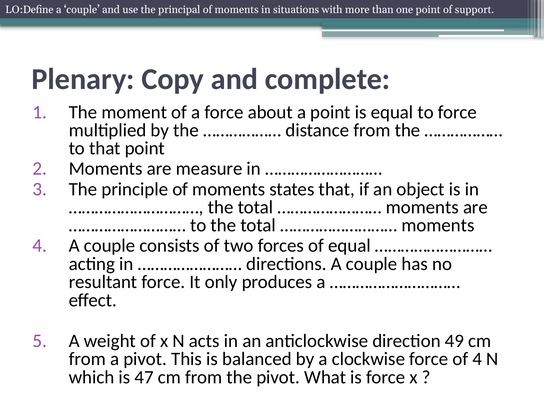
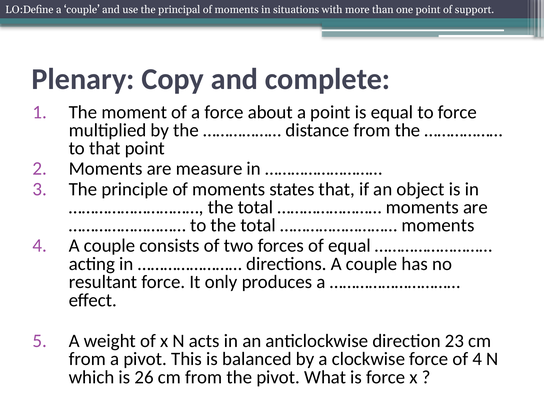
49: 49 -> 23
47: 47 -> 26
